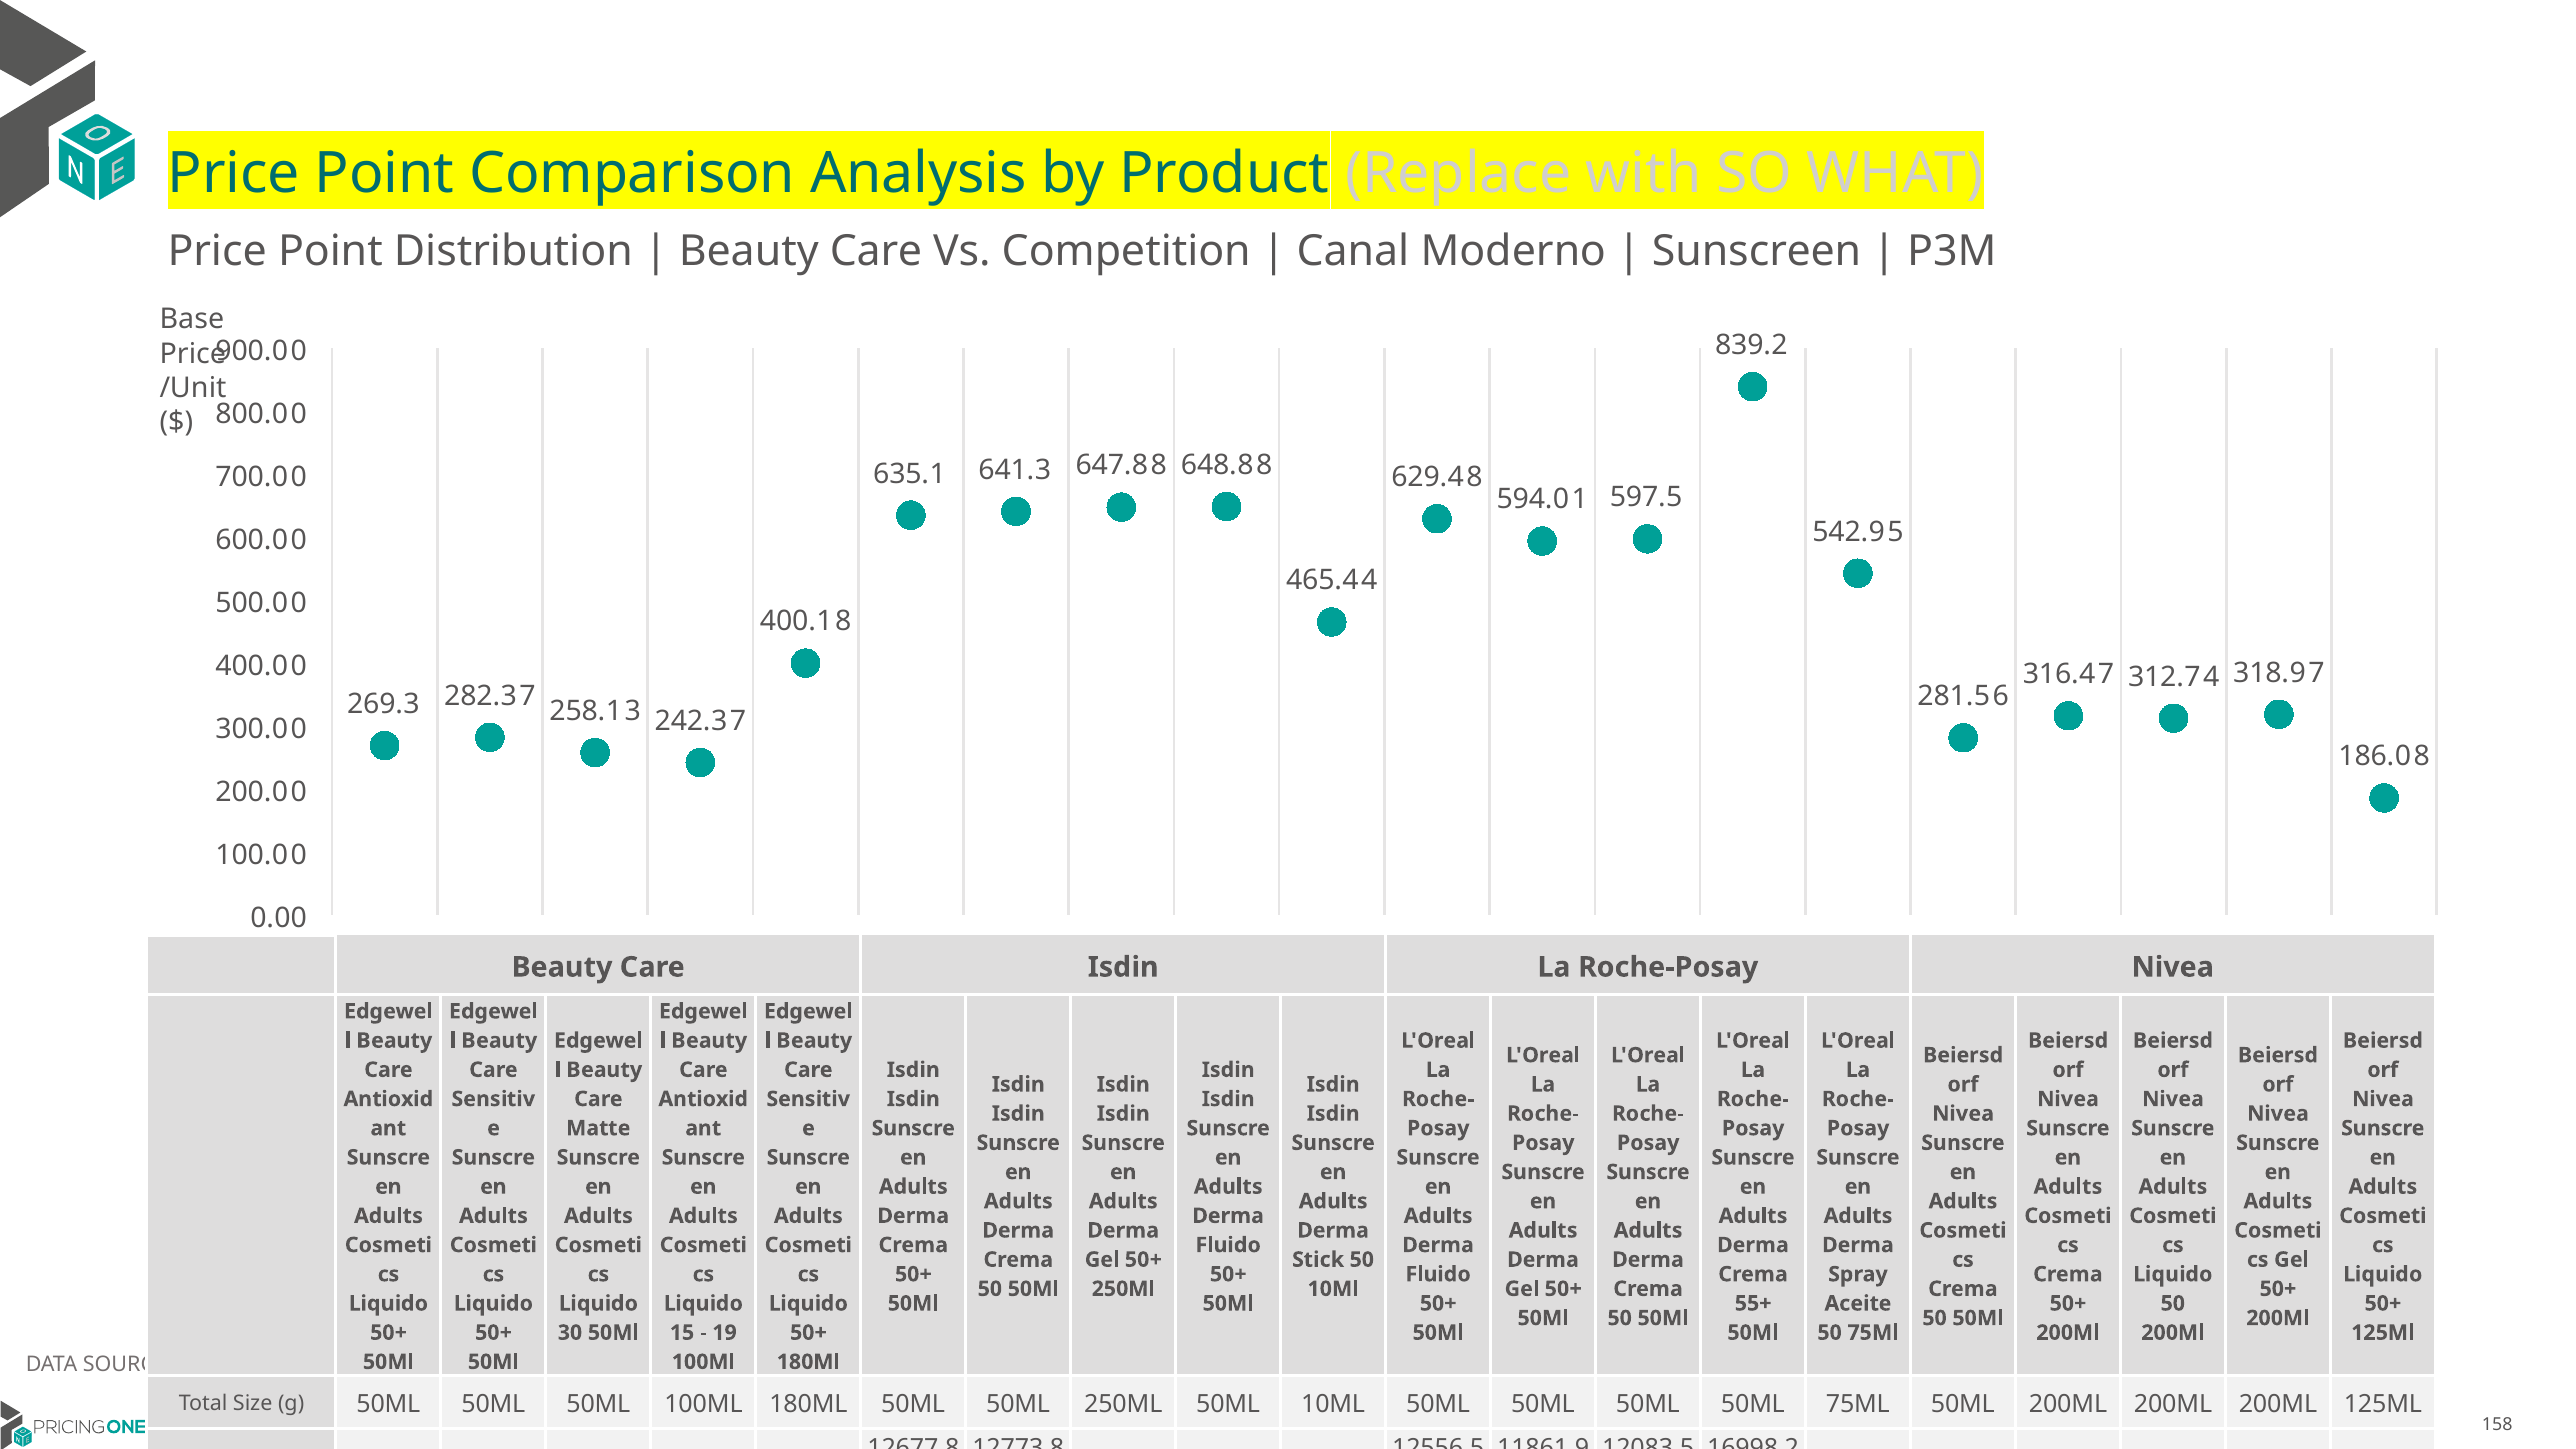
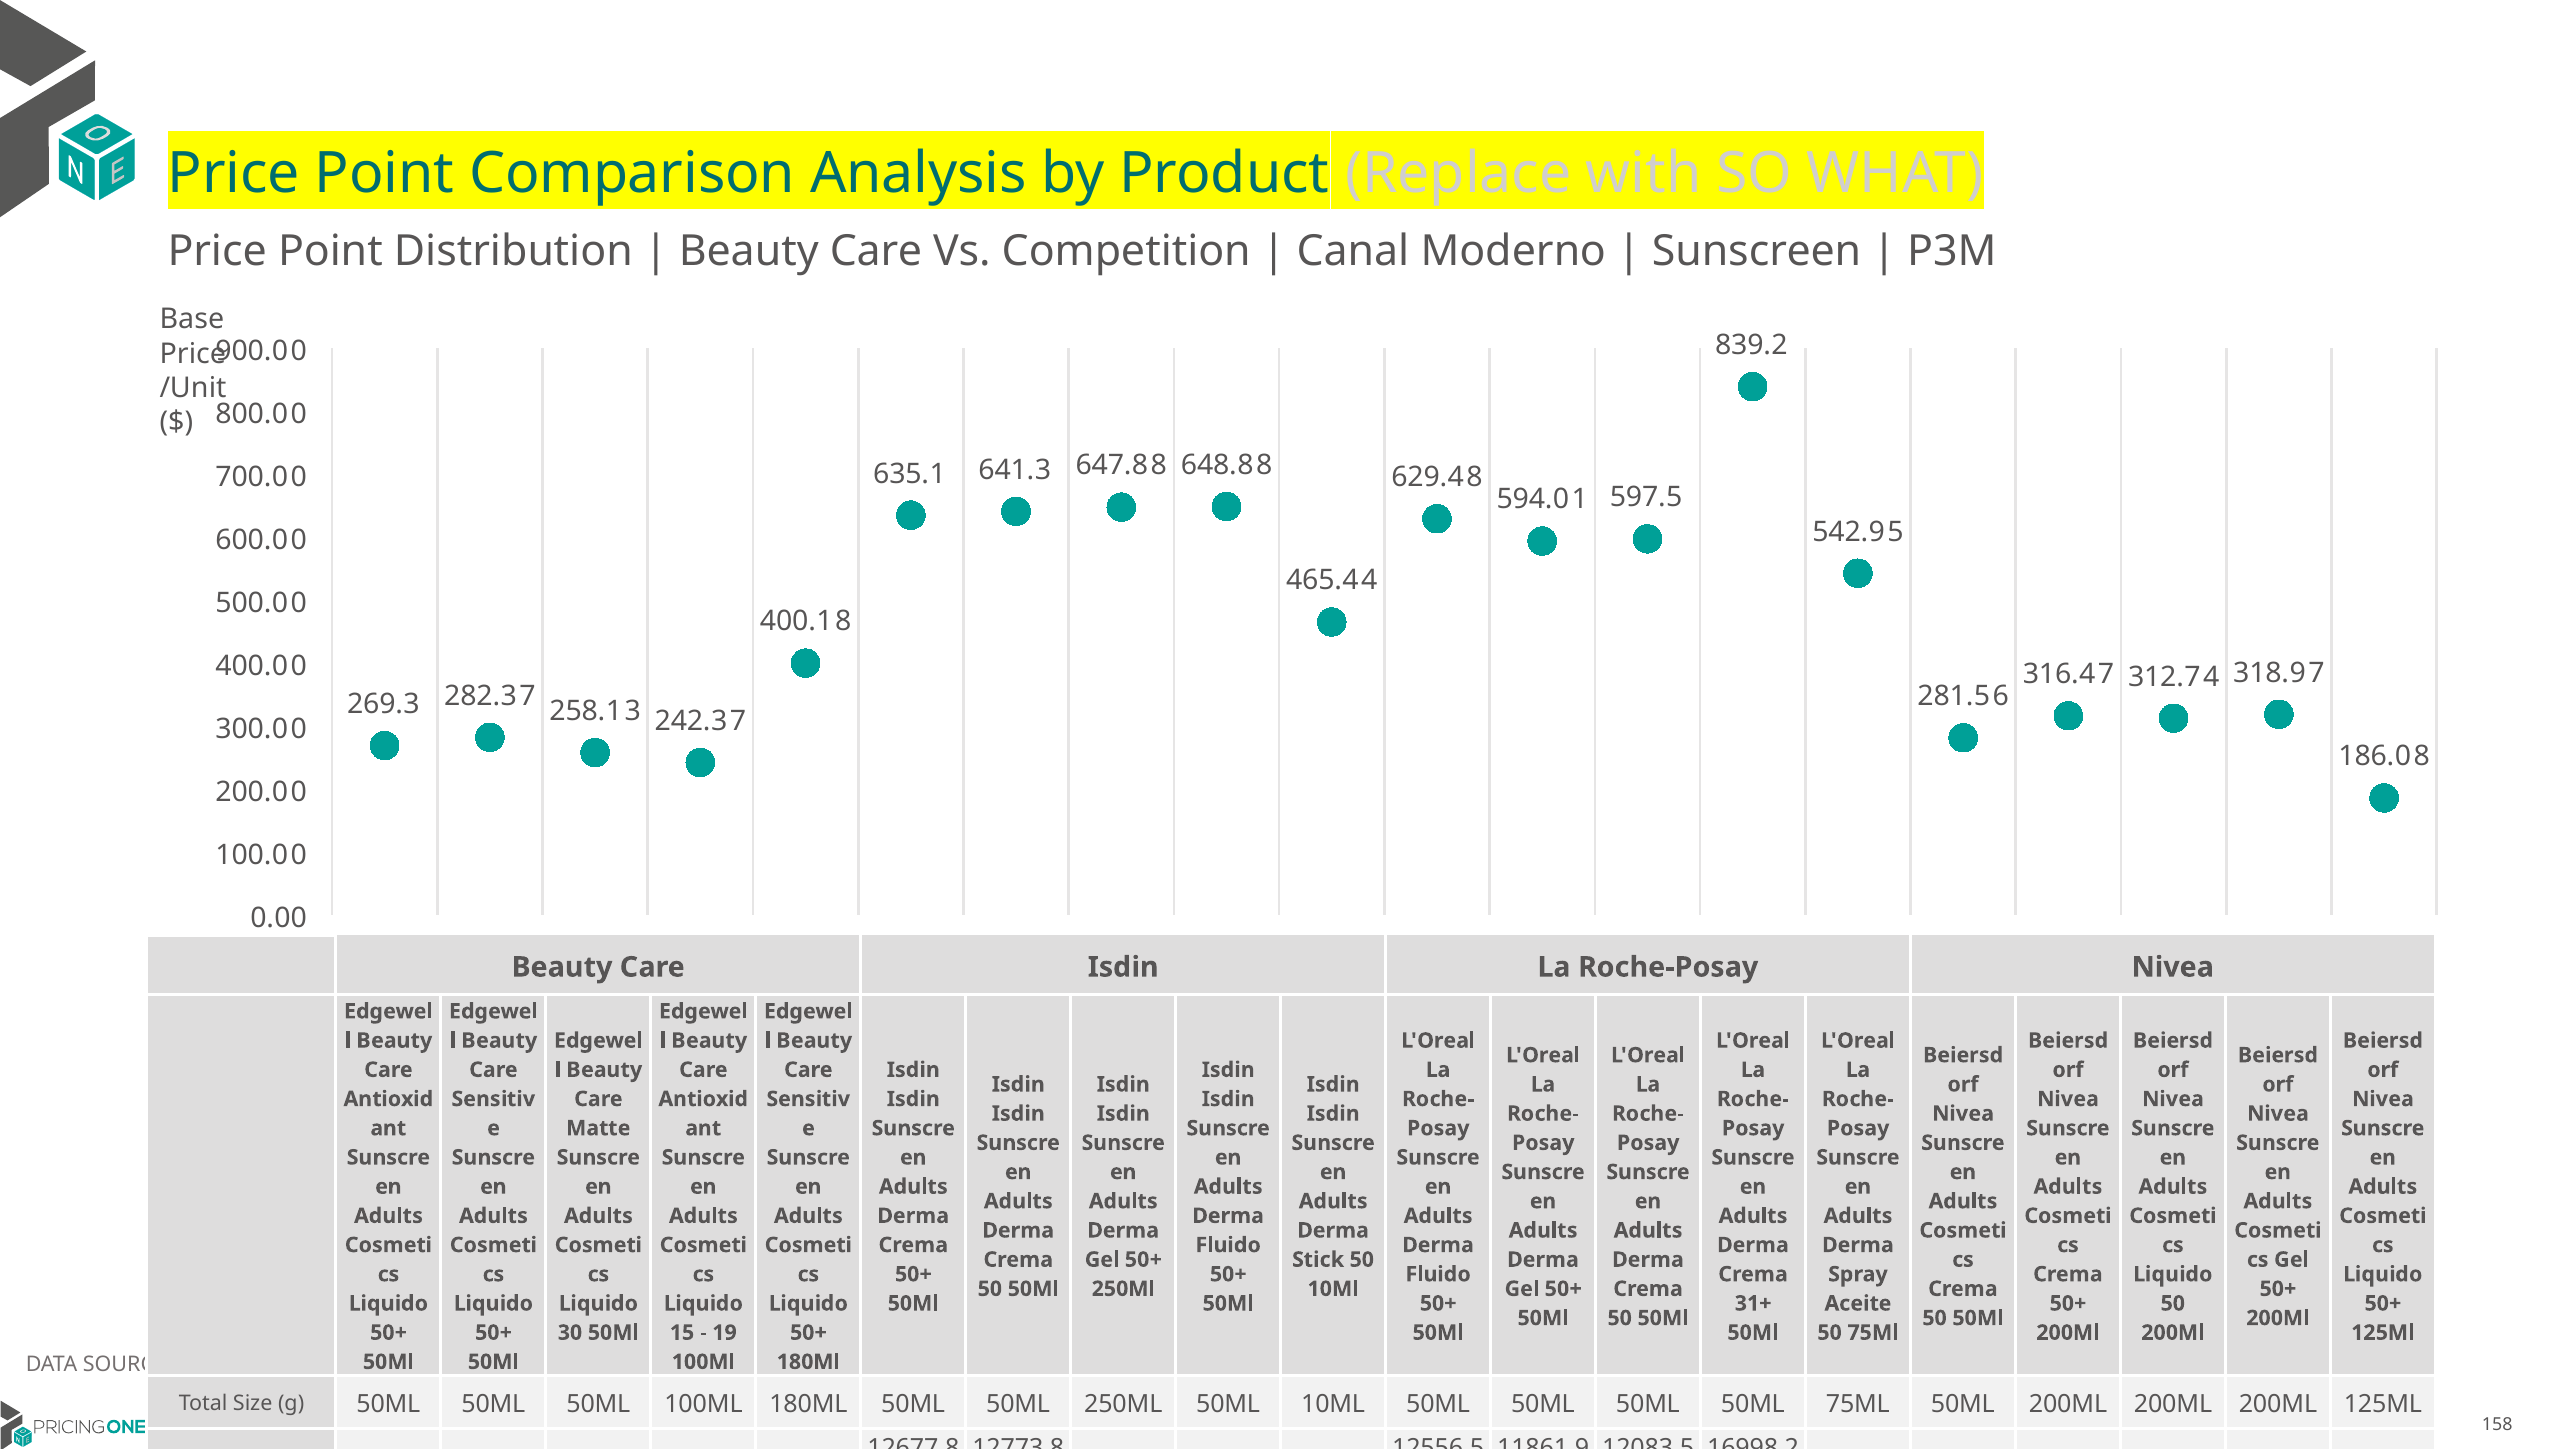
55+: 55+ -> 31+
